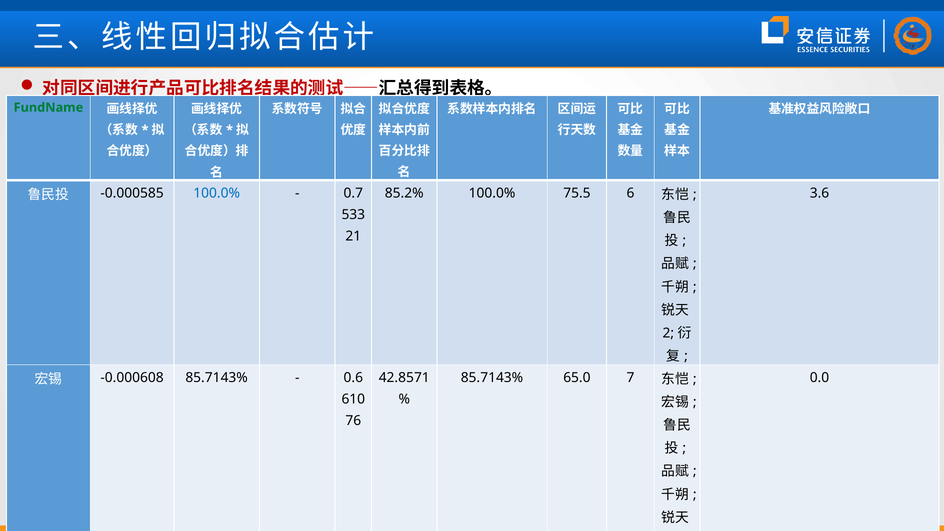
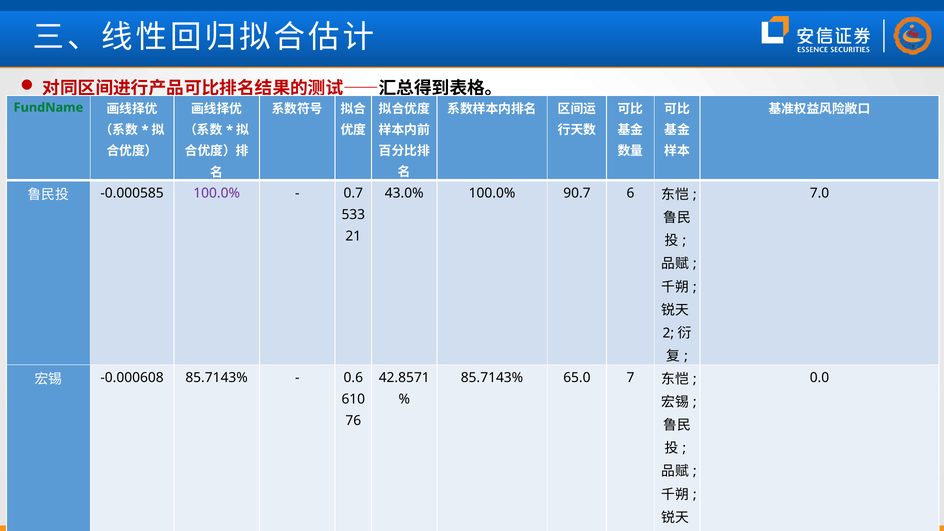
100.0% at (217, 193) colour: blue -> purple
85.2%: 85.2% -> 43.0%
75.5: 75.5 -> 90.7
3.6: 3.6 -> 7.0
